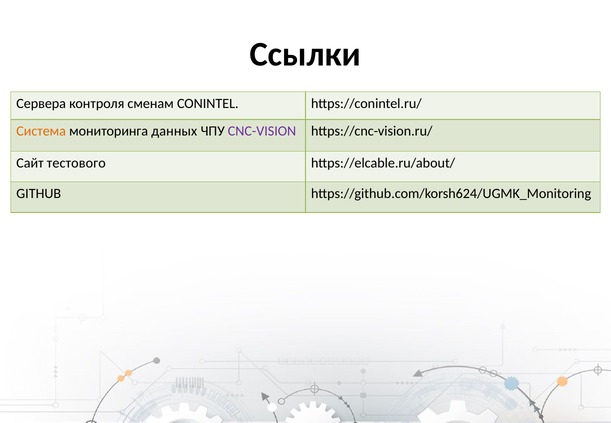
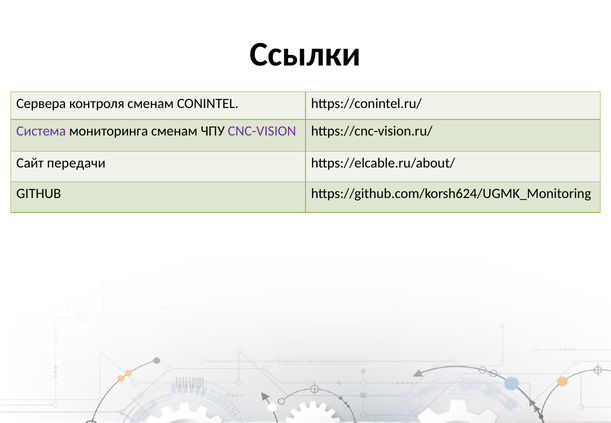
Система colour: orange -> purple
мониторинга данных: данных -> сменам
тестового: тестового -> передачи
